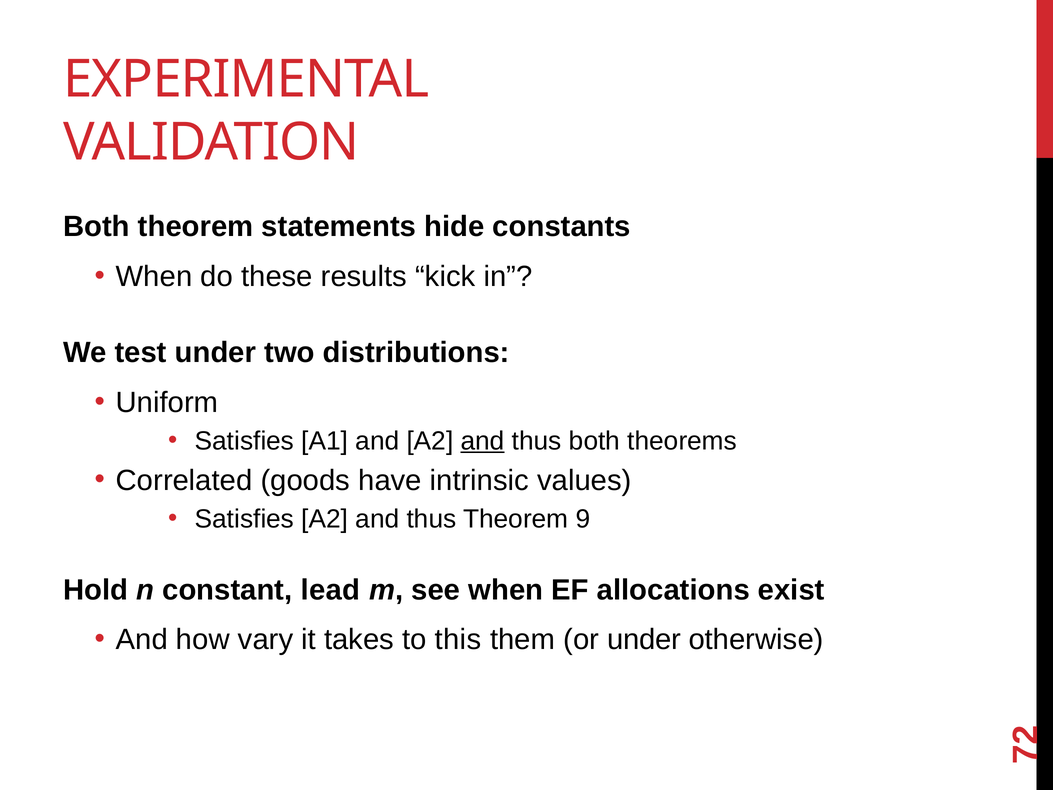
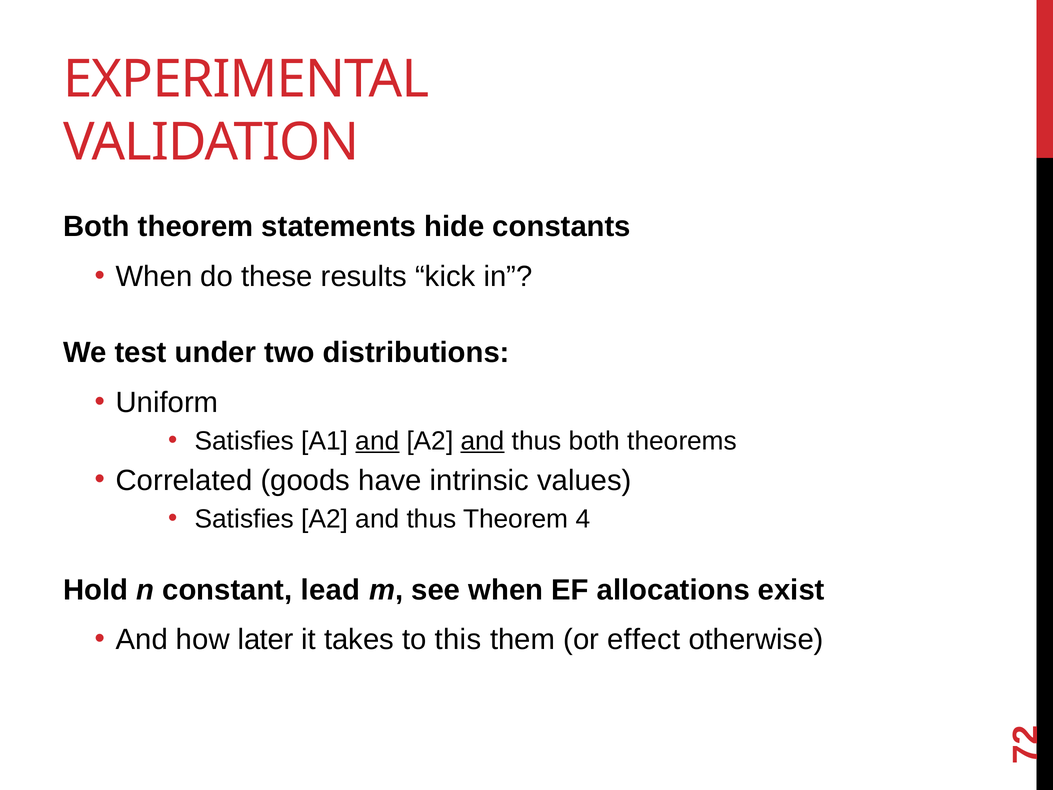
and at (377, 441) underline: none -> present
9: 9 -> 4
vary: vary -> later
or under: under -> effect
